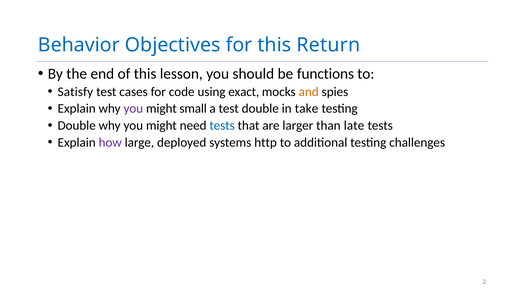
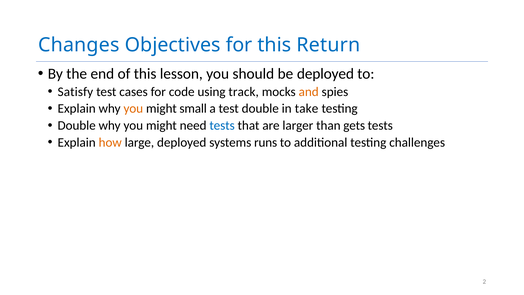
Behavior: Behavior -> Changes
be functions: functions -> deployed
exact: exact -> track
you at (133, 109) colour: purple -> orange
late: late -> gets
how colour: purple -> orange
http: http -> runs
